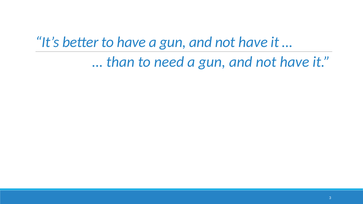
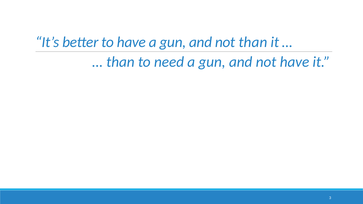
have at (253, 42): have -> than
